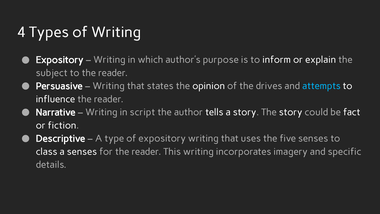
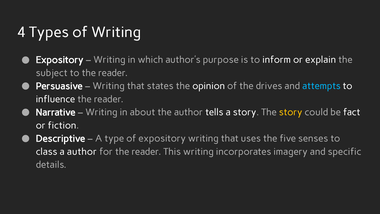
script: script -> about
story at (291, 112) colour: white -> yellow
a senses: senses -> author
